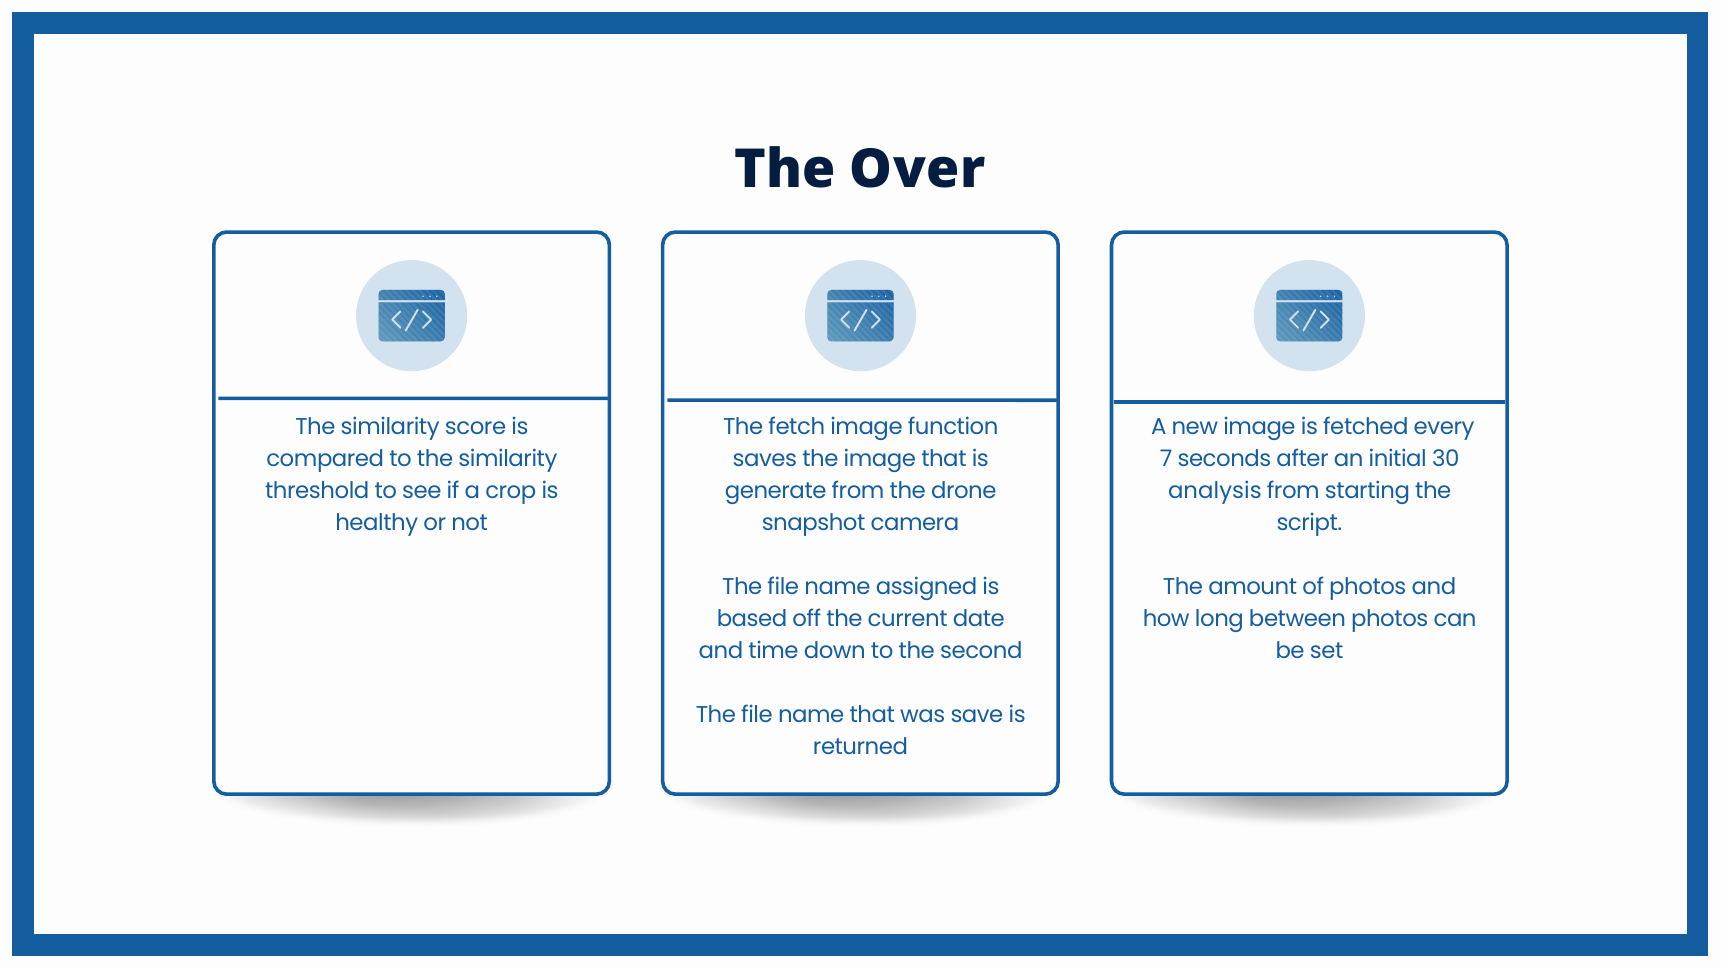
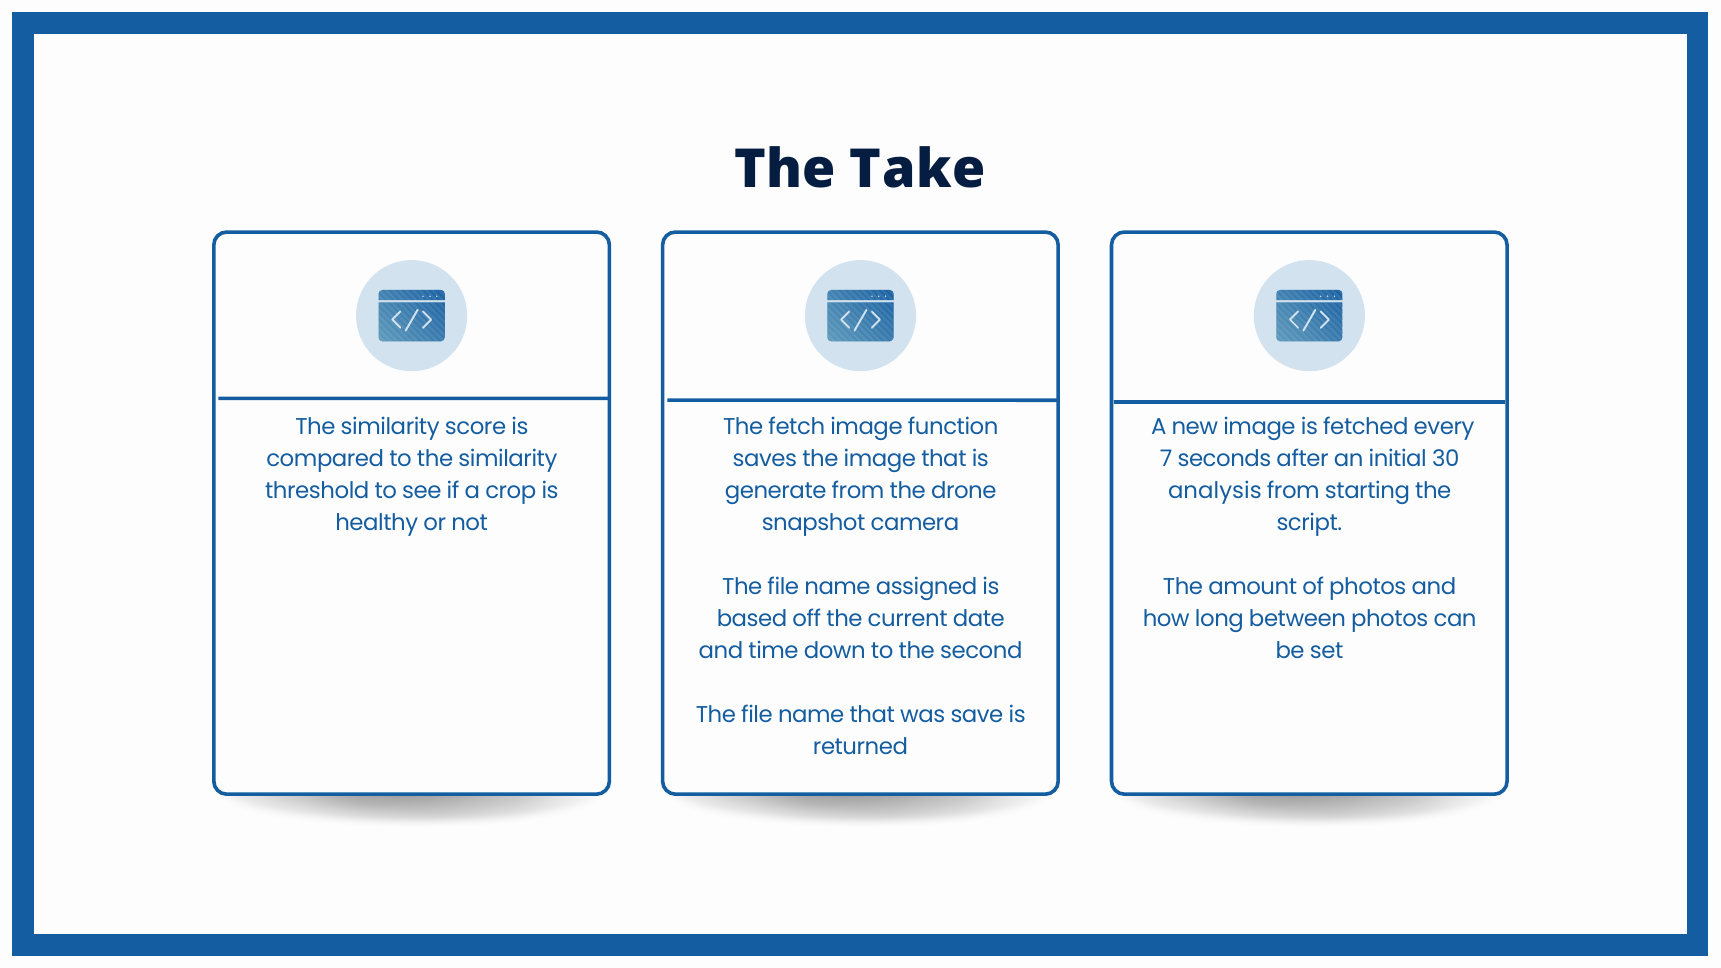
Over: Over -> Take
